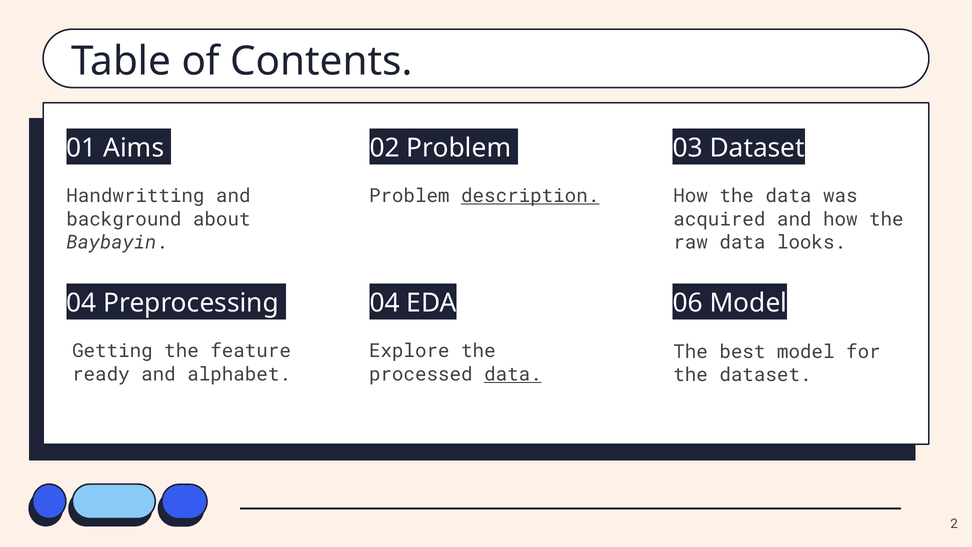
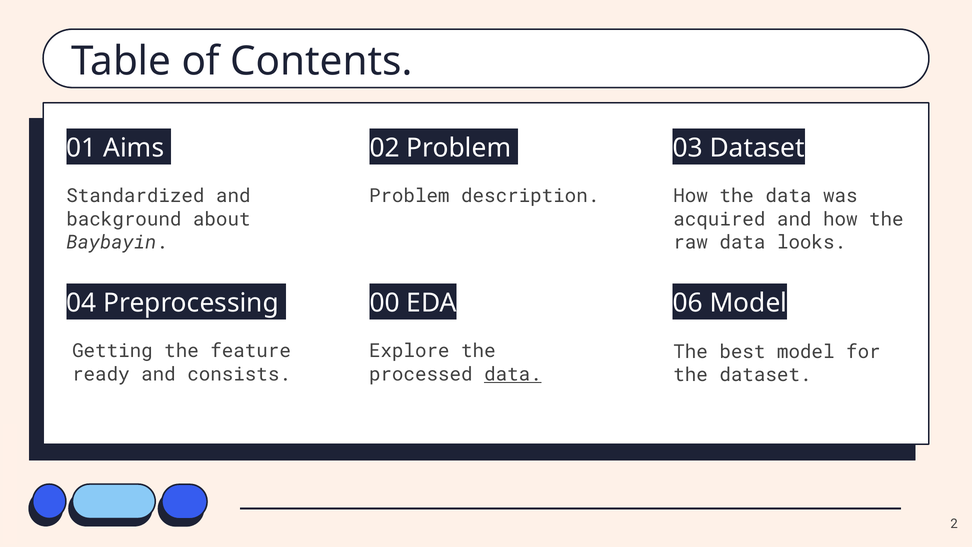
description underline: present -> none
Handwritting: Handwritting -> Standardized
Preprocessing 04: 04 -> 00
alphabet: alphabet -> consists
